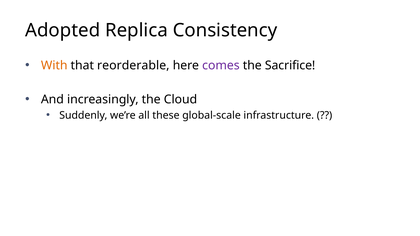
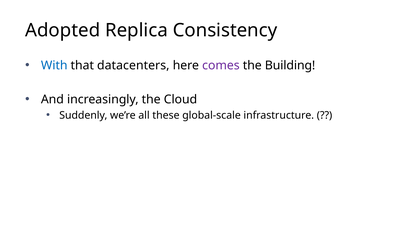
With colour: orange -> blue
reorderable: reorderable -> datacenters
Sacrifice: Sacrifice -> Building
